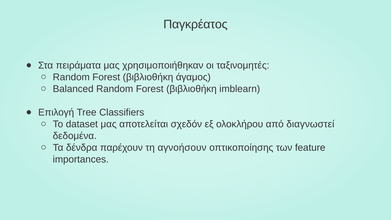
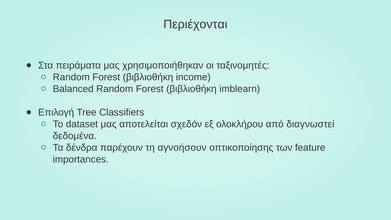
Παγκρέατος: Παγκρέατος -> Περιέχονται
άγαμος: άγαμος -> income
